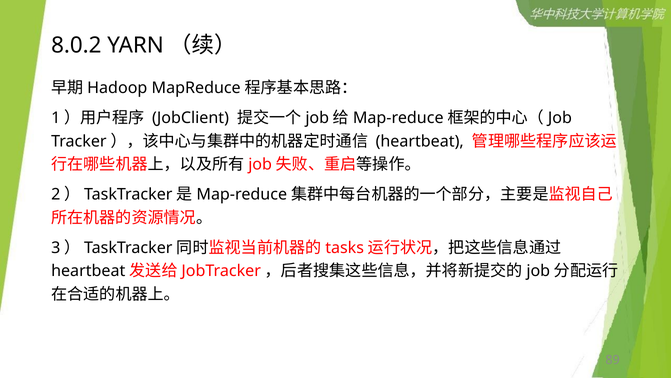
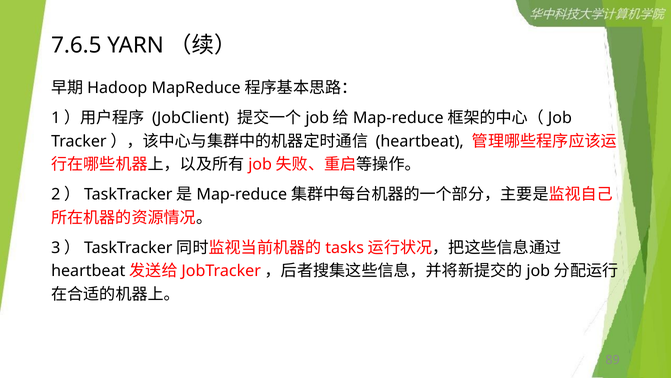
8.0.2: 8.0.2 -> 7.6.5
